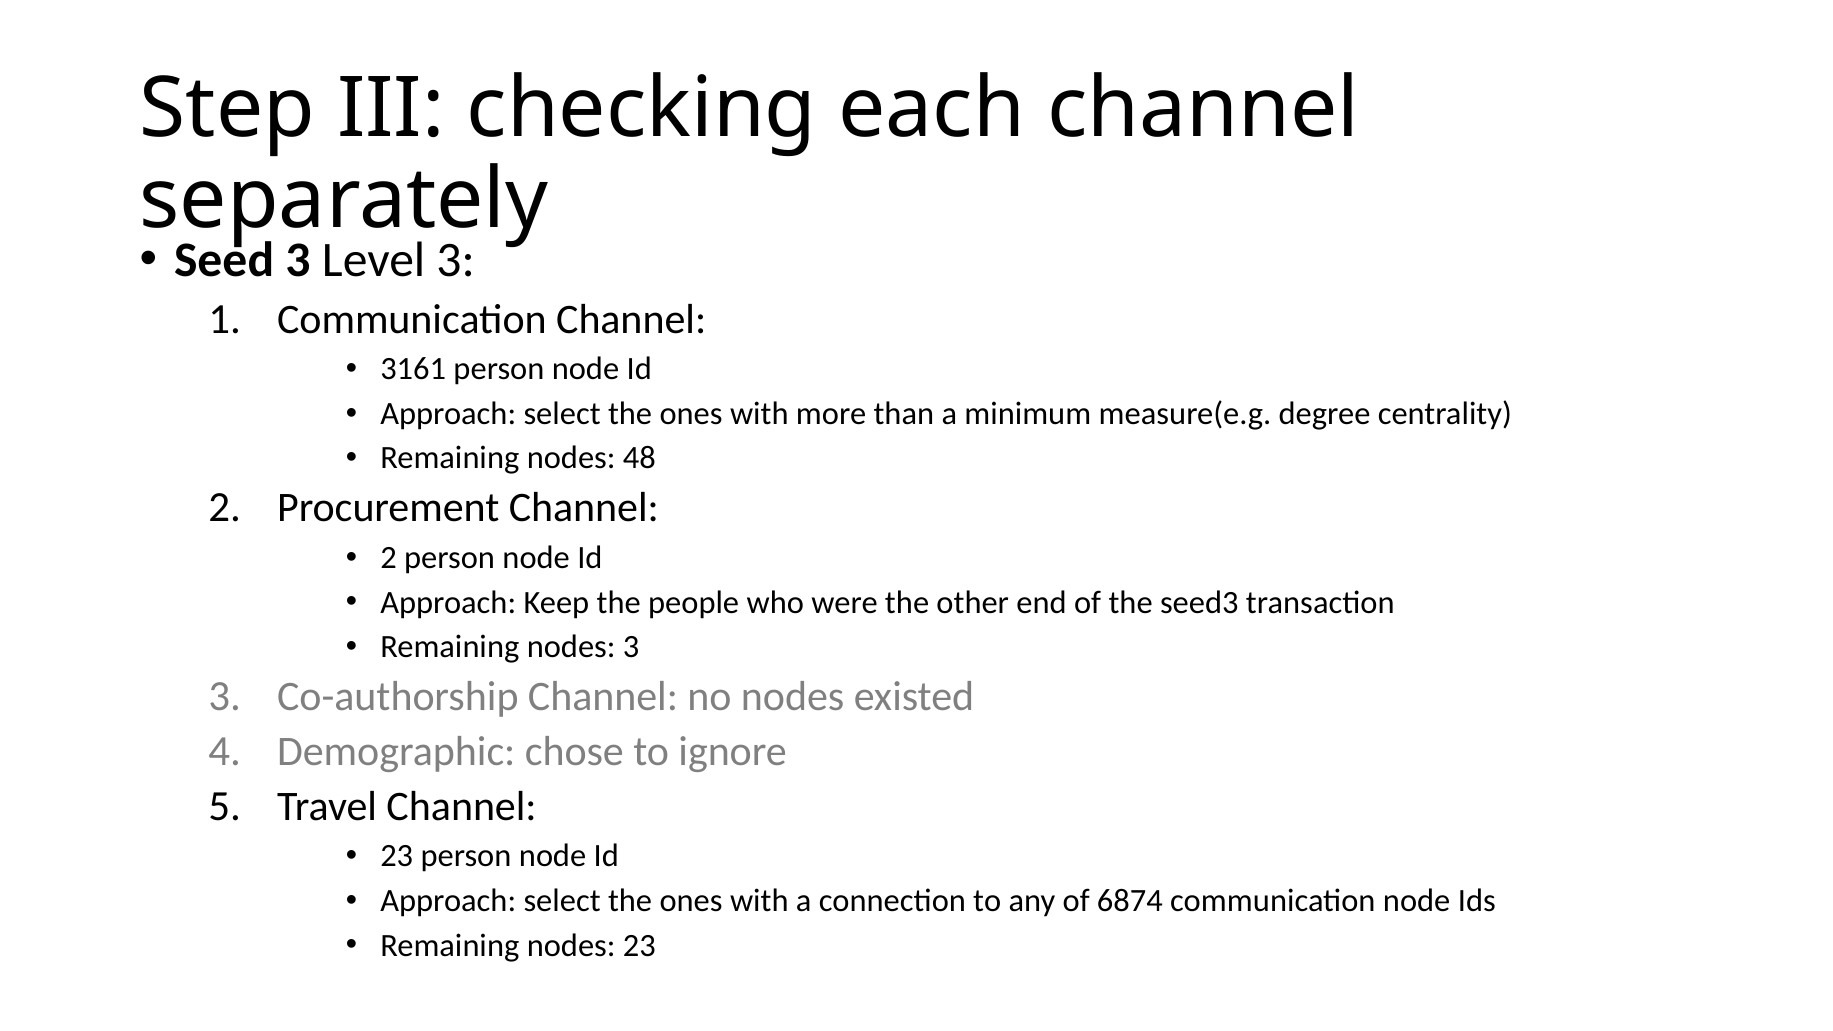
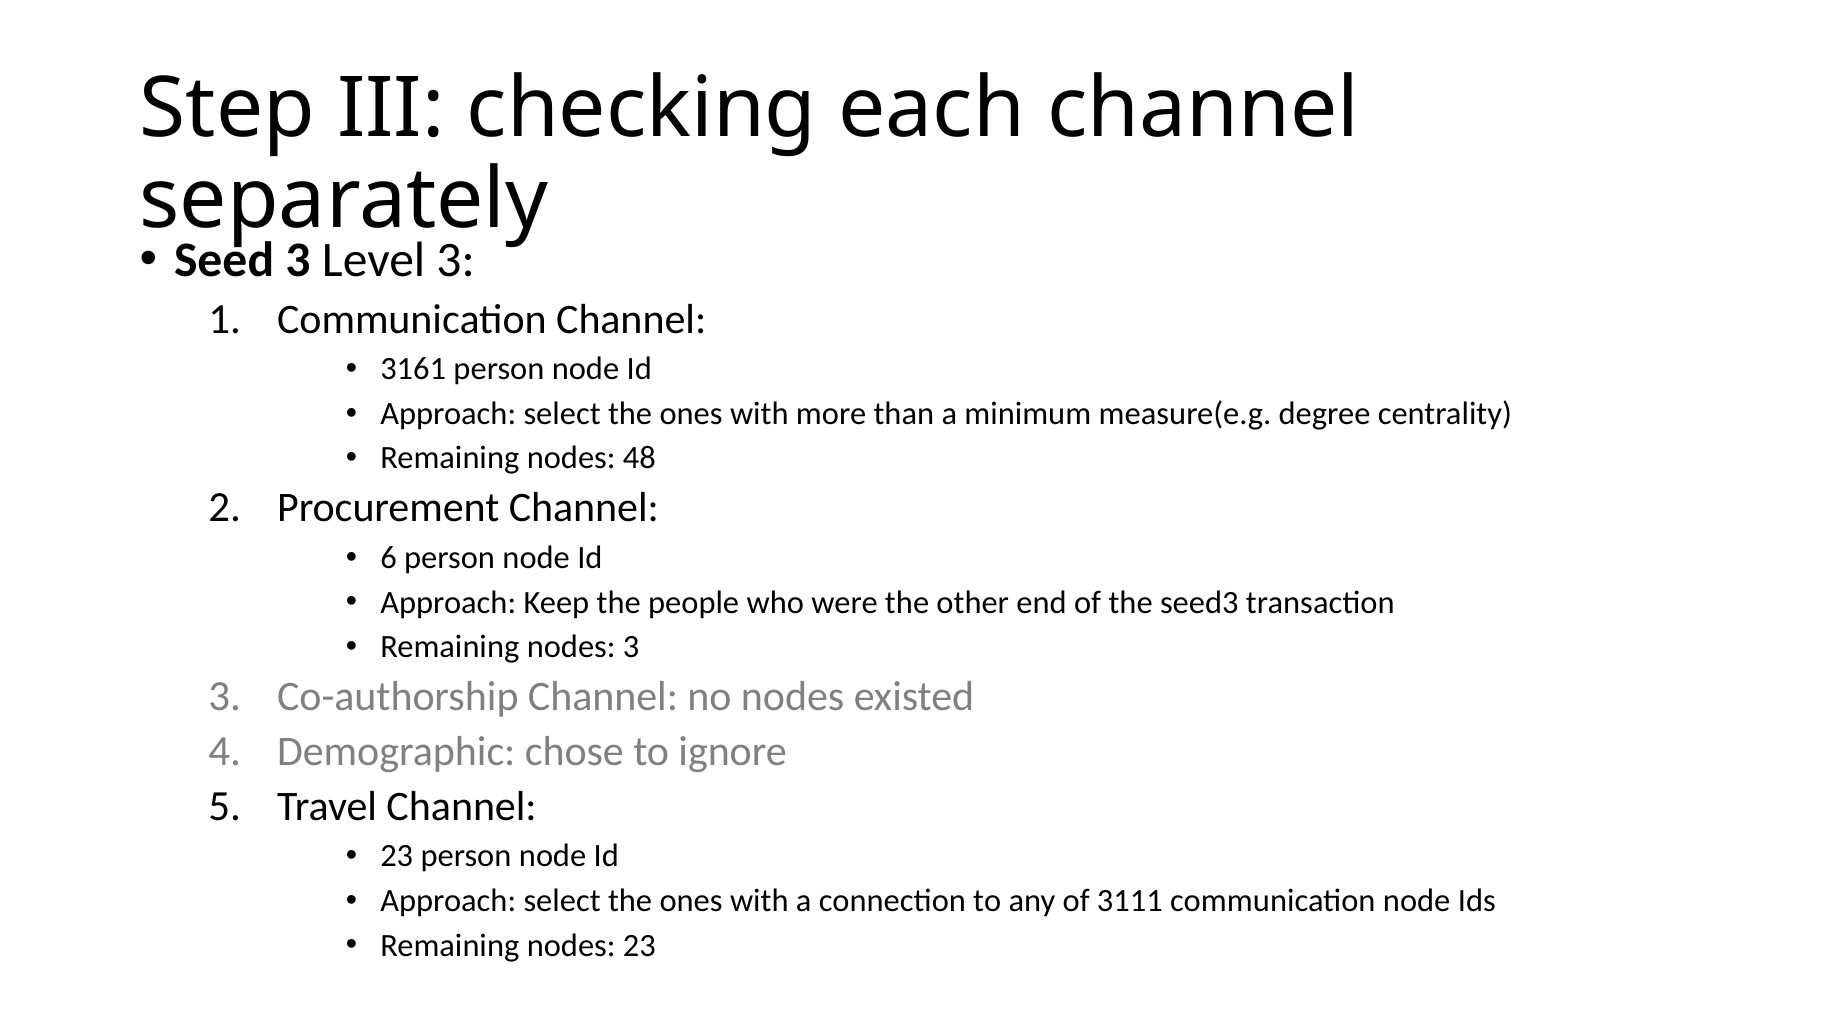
2 at (389, 558): 2 -> 6
6874: 6874 -> 3111
